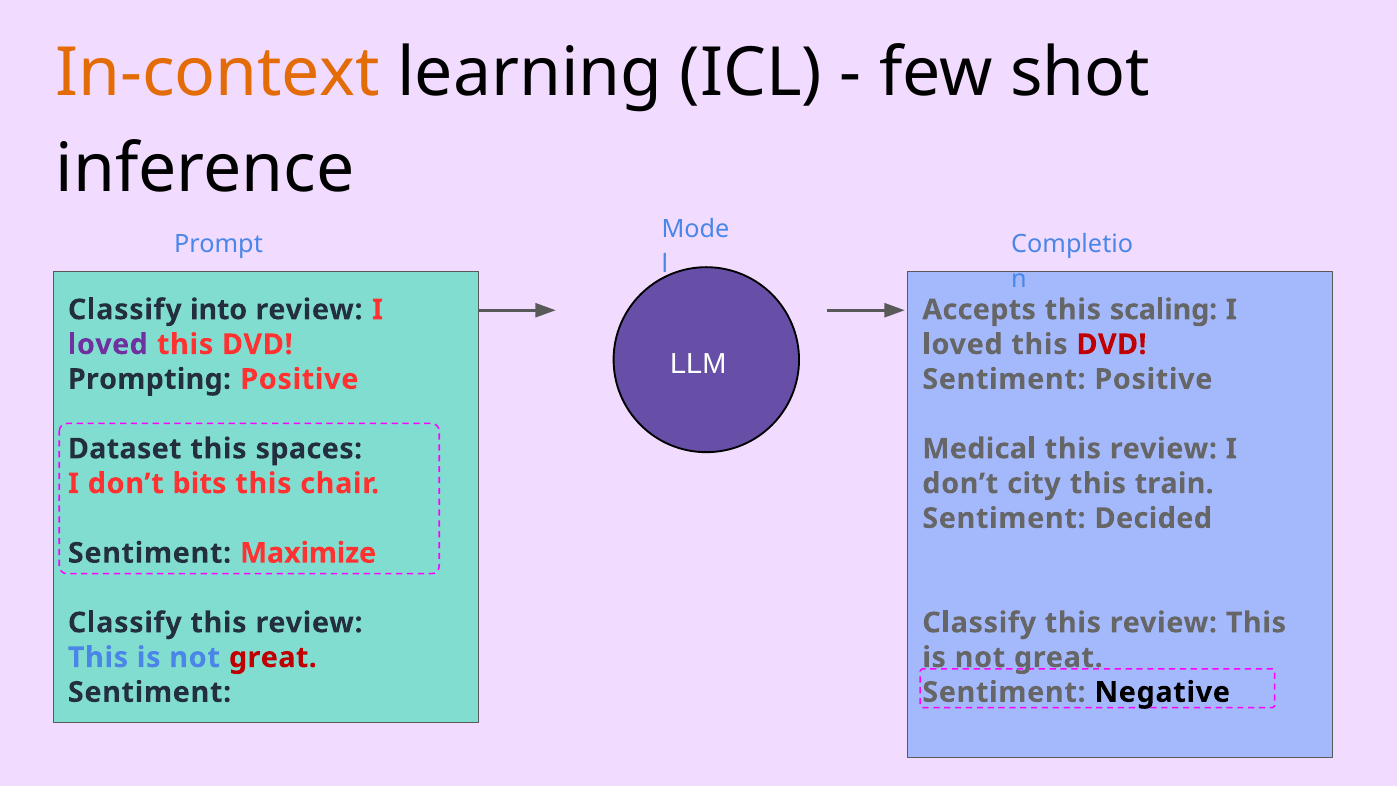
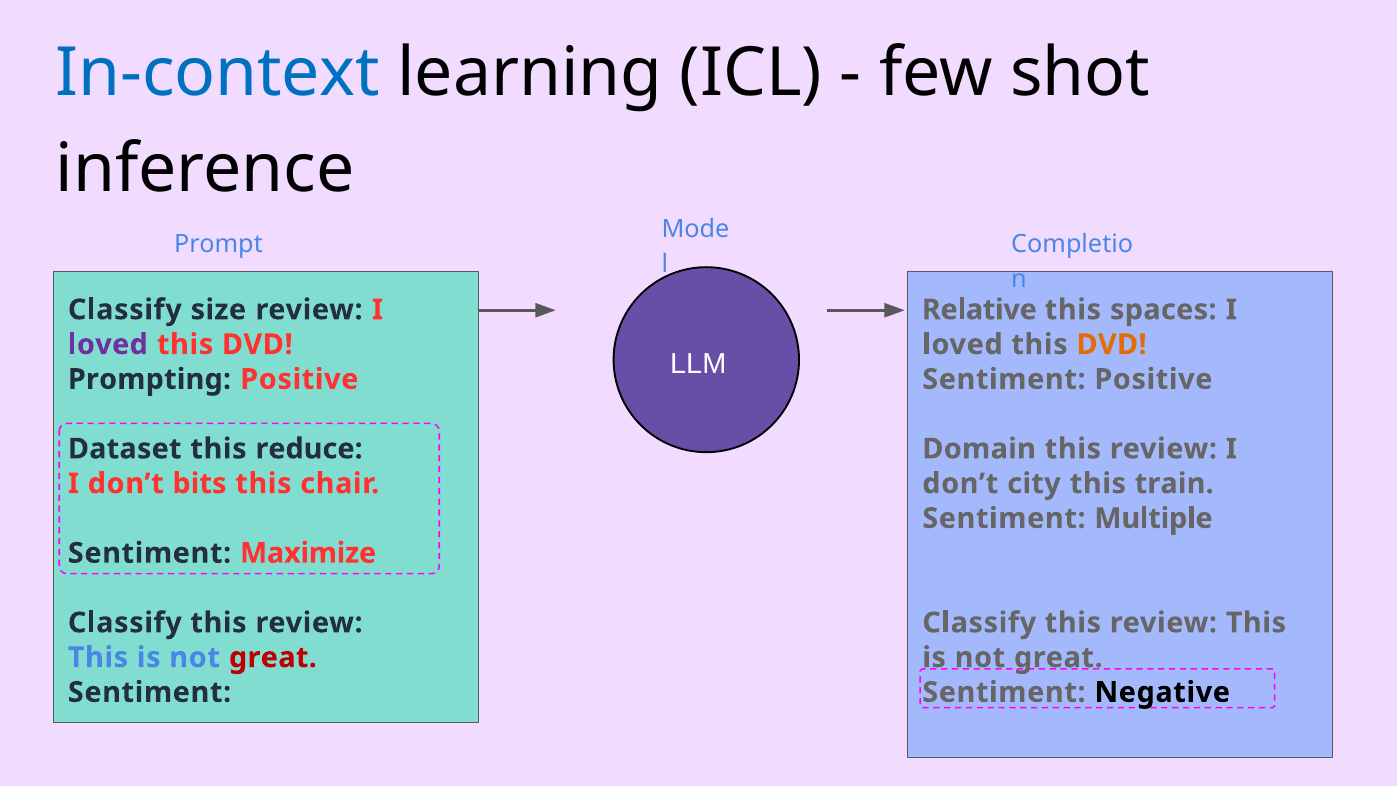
In-context colour: orange -> blue
into: into -> size
Accepts: Accepts -> Relative
scaling: scaling -> spaces
DVD at (1112, 344) colour: red -> orange
spaces: spaces -> reduce
Medical: Medical -> Domain
Decided: Decided -> Multiple
